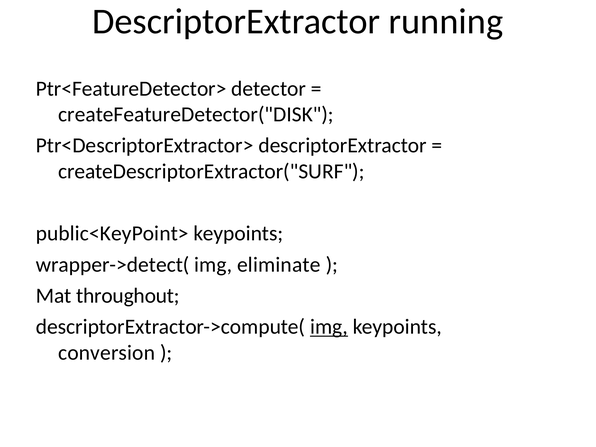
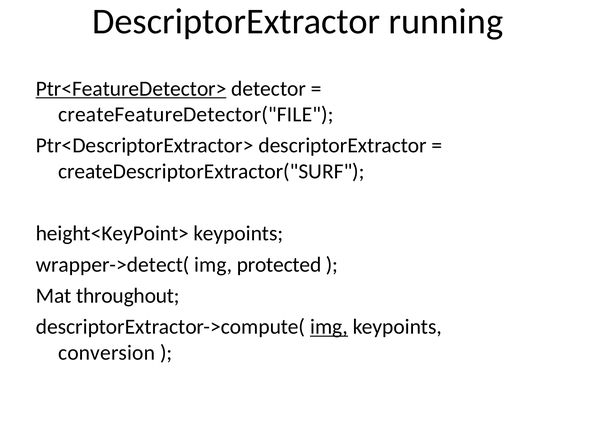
Ptr<FeatureDetector> underline: none -> present
createFeatureDetector("DISK: createFeatureDetector("DISK -> createFeatureDetector("FILE
public<KeyPoint>: public<KeyPoint> -> height<KeyPoint>
eliminate: eliminate -> protected
